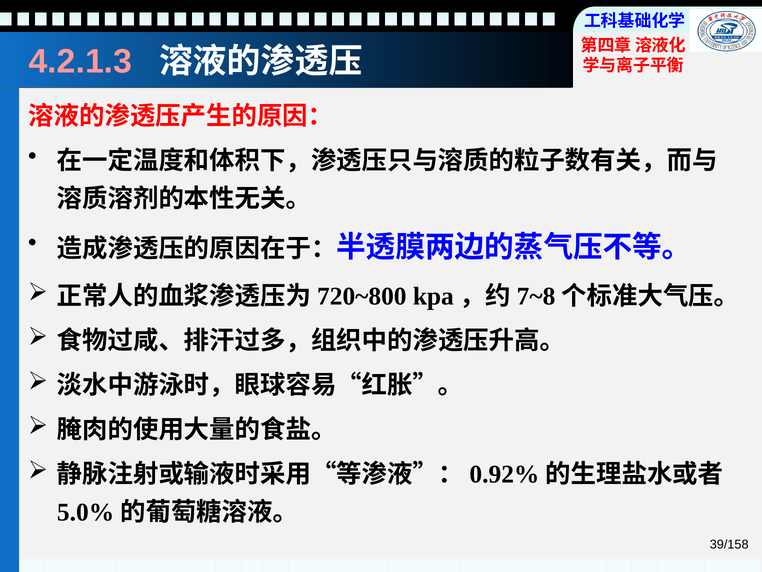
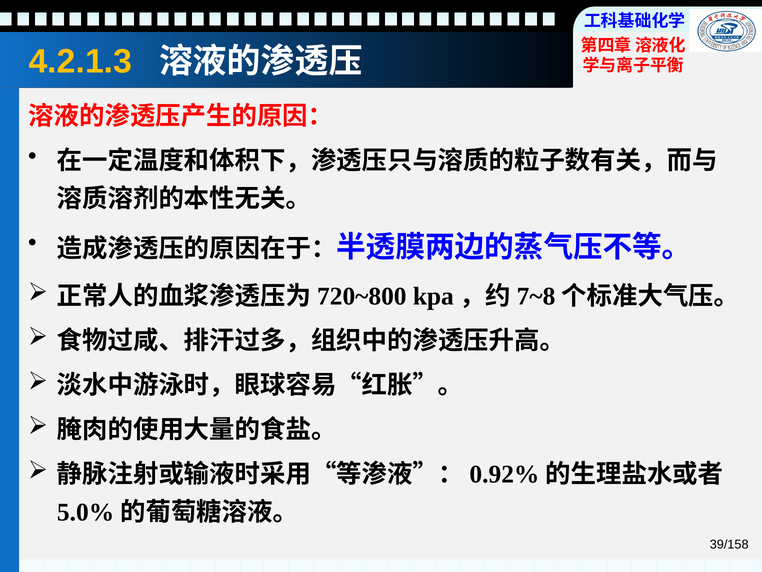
4.2.1.3 colour: pink -> yellow
